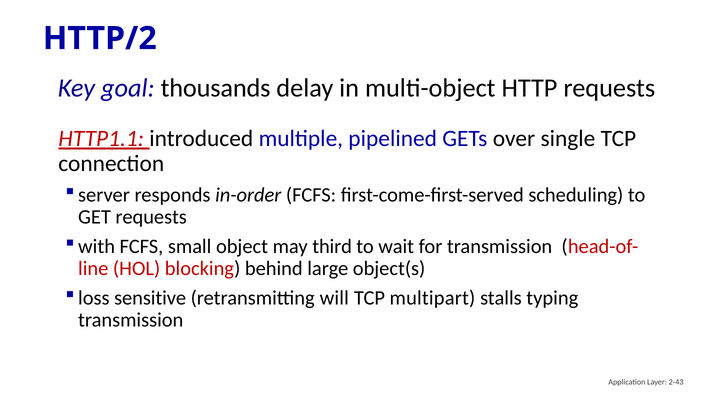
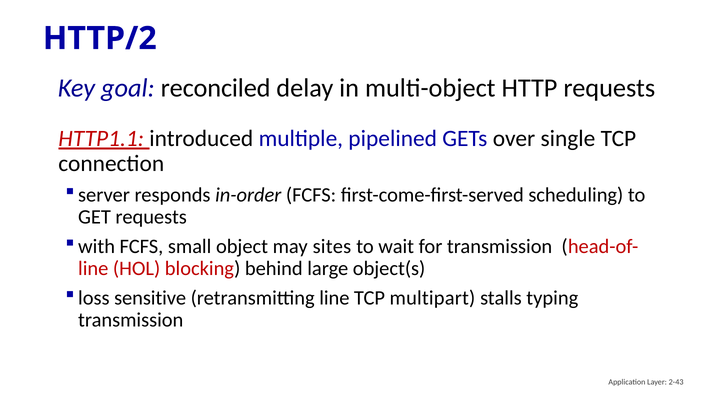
thousands: thousands -> reconciled
third: third -> sites
retransmitting will: will -> line
